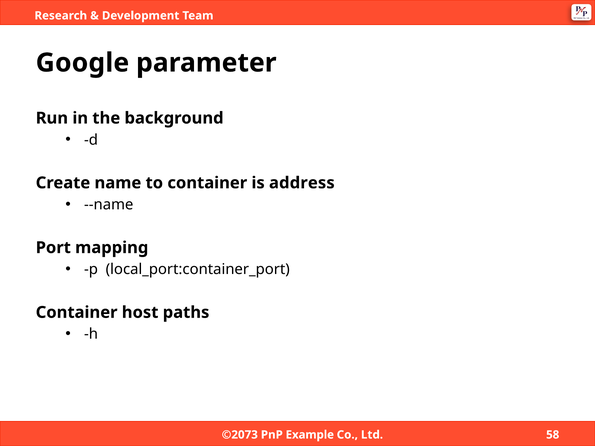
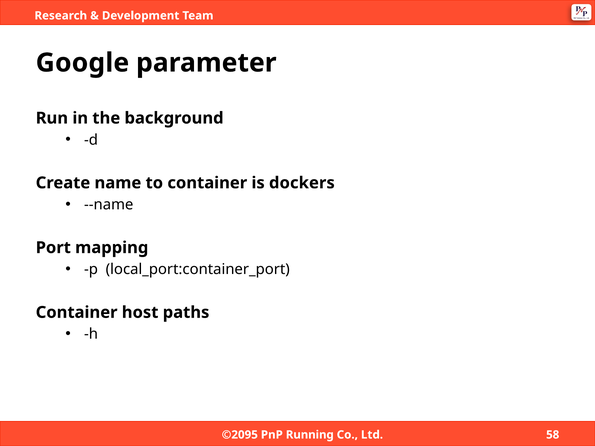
address: address -> dockers
©2073: ©2073 -> ©2095
Example: Example -> Running
